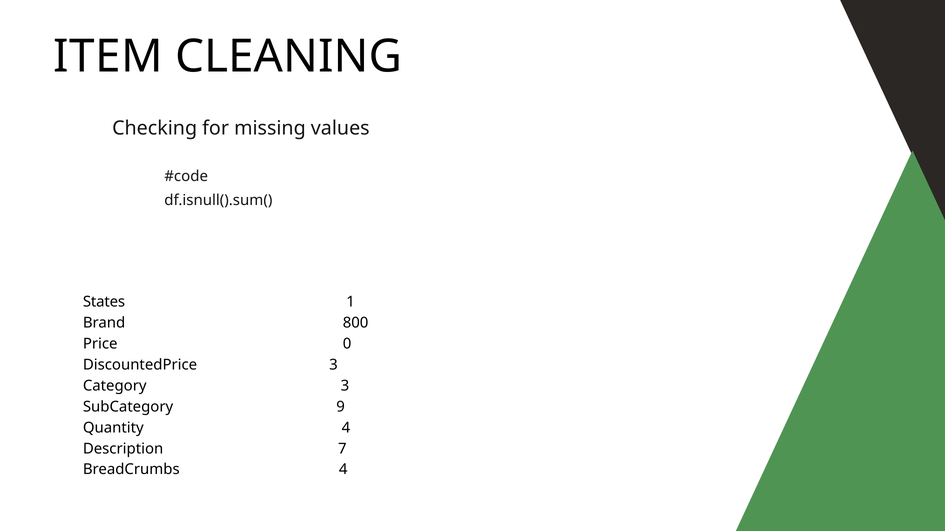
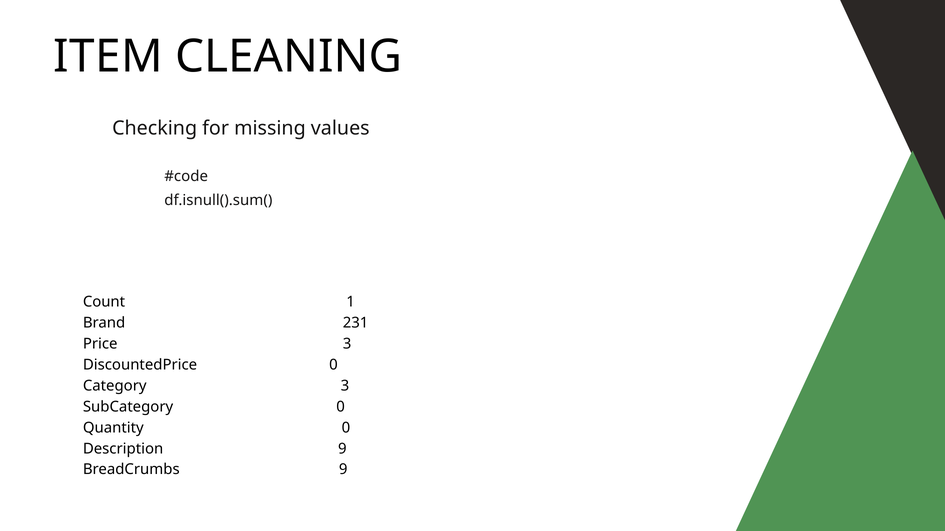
States: States -> Count
800: 800 -> 231
Price 0: 0 -> 3
DiscountedPrice 3: 3 -> 0
SubCategory 9: 9 -> 0
Quantity 4: 4 -> 0
Description 7: 7 -> 9
BreadCrumbs 4: 4 -> 9
